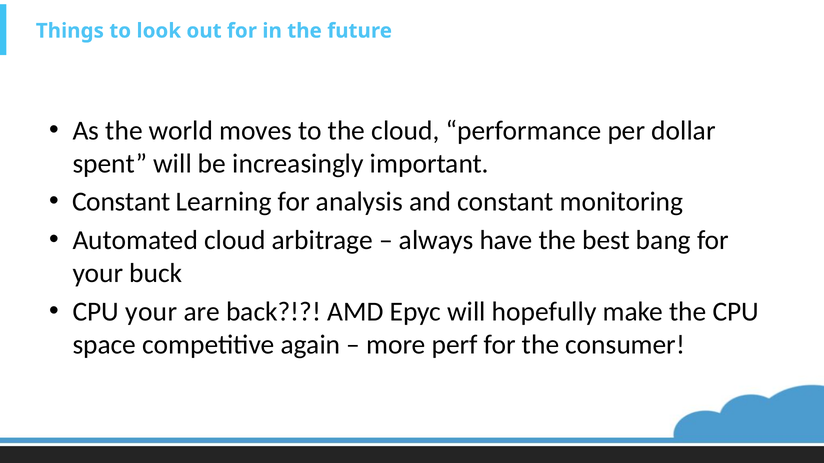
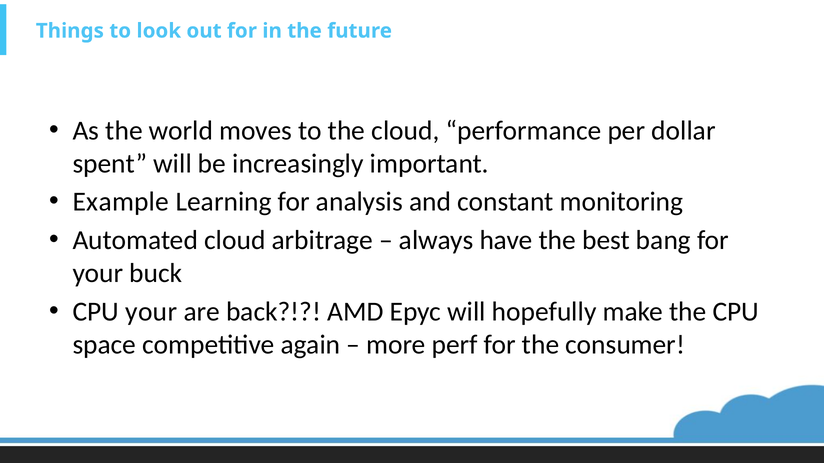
Constant at (121, 202): Constant -> Example
